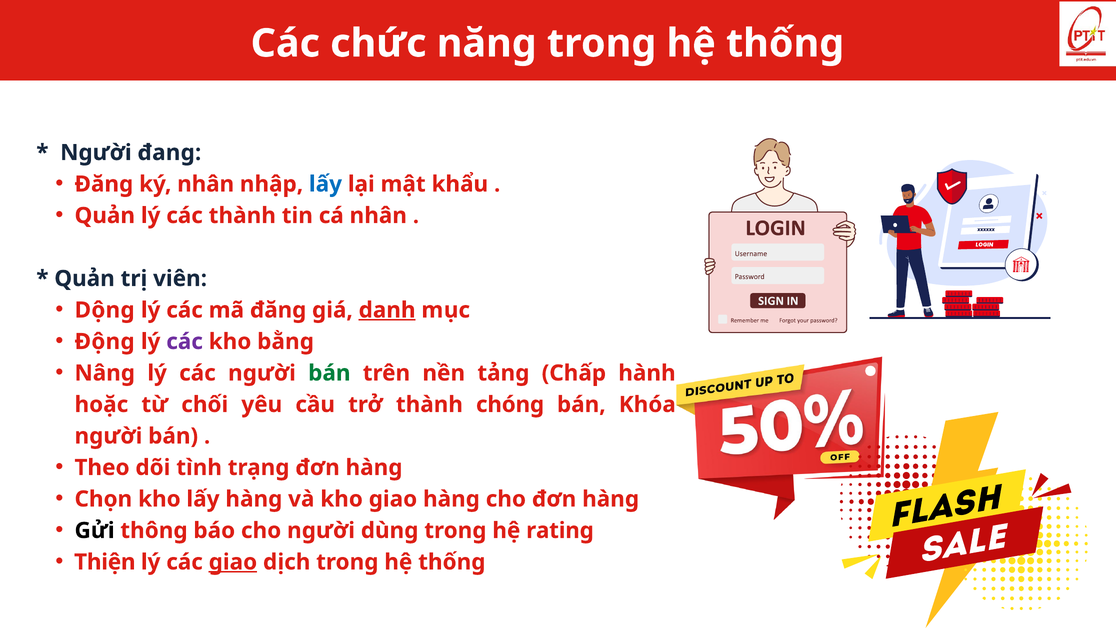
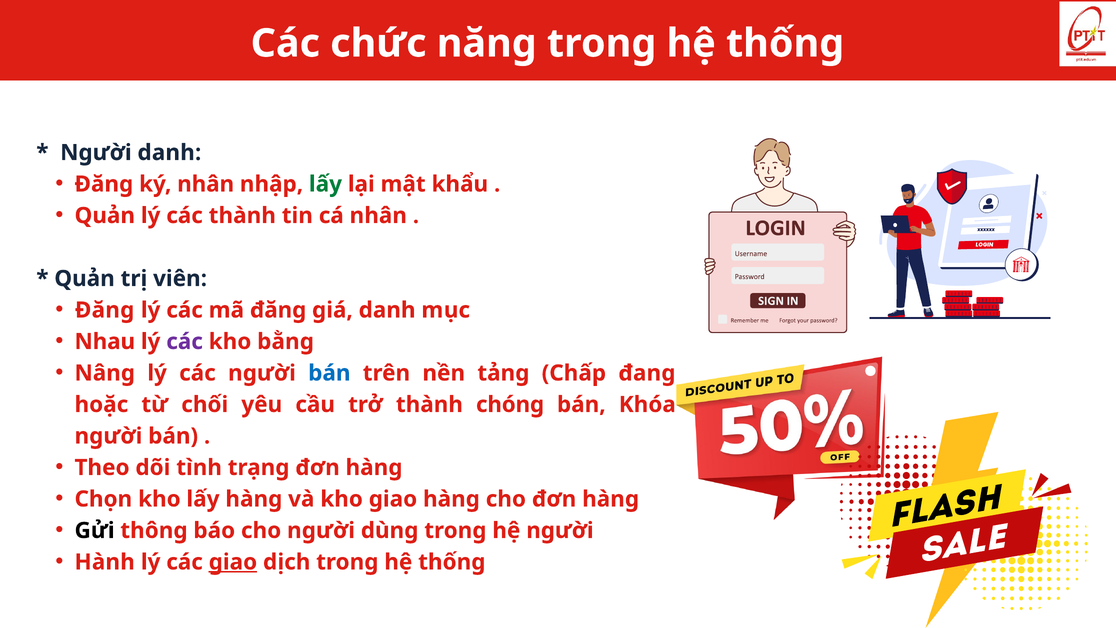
Người đang: đang -> danh
lấy at (326, 184) colour: blue -> green
Dộng at (105, 310): Dộng -> Đăng
danh at (387, 310) underline: present -> none
Động: Động -> Nhau
bán at (329, 373) colour: green -> blue
hành: hành -> đang
hệ rating: rating -> người
Thiện: Thiện -> Hành
